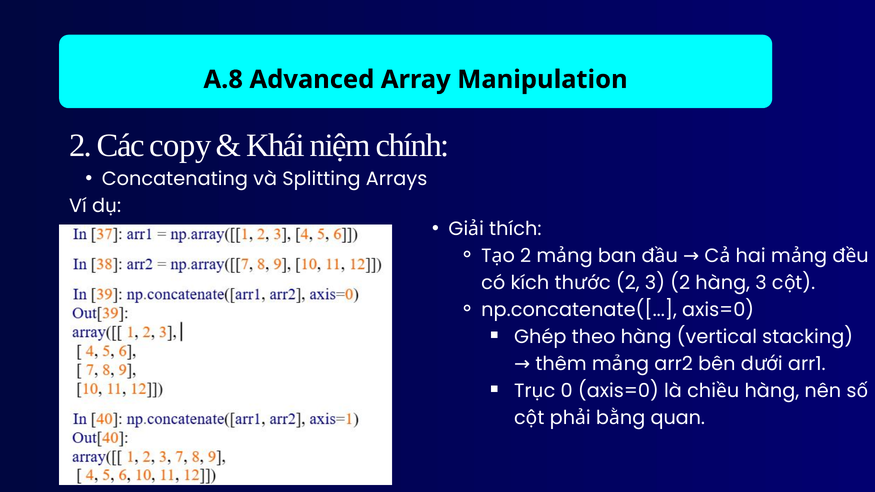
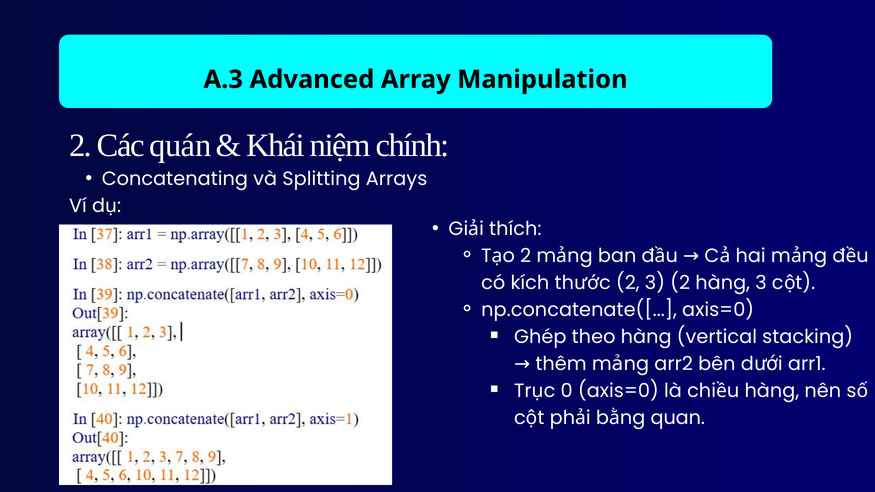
A.8: A.8 -> A.3
copy: copy -> quán
